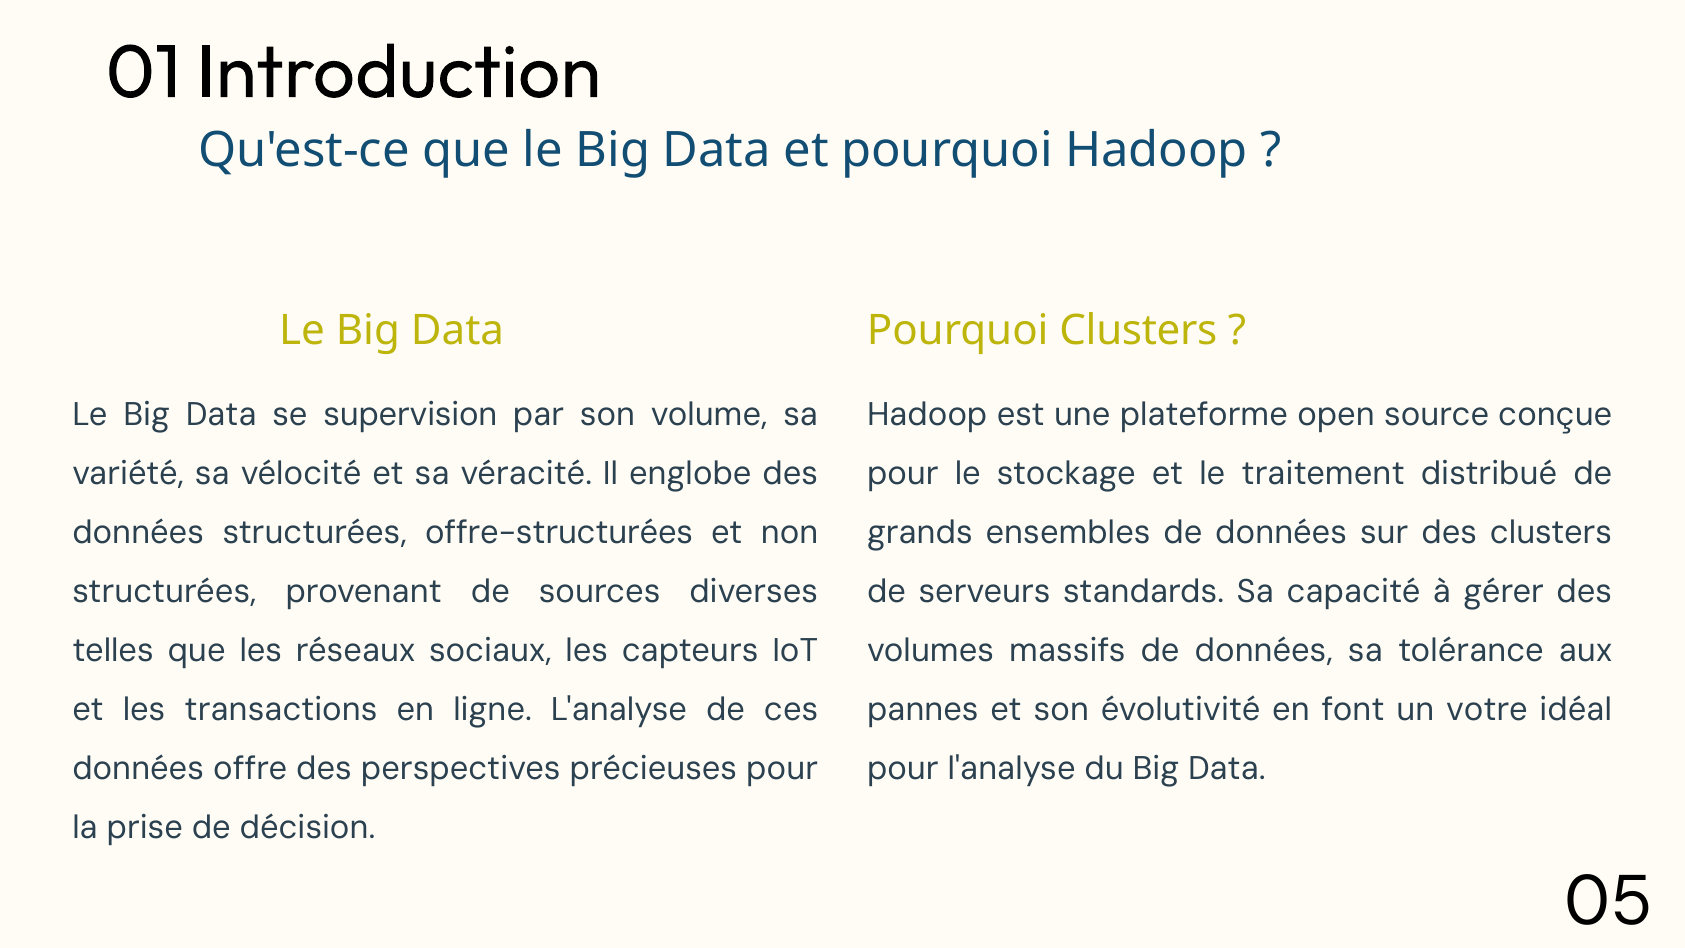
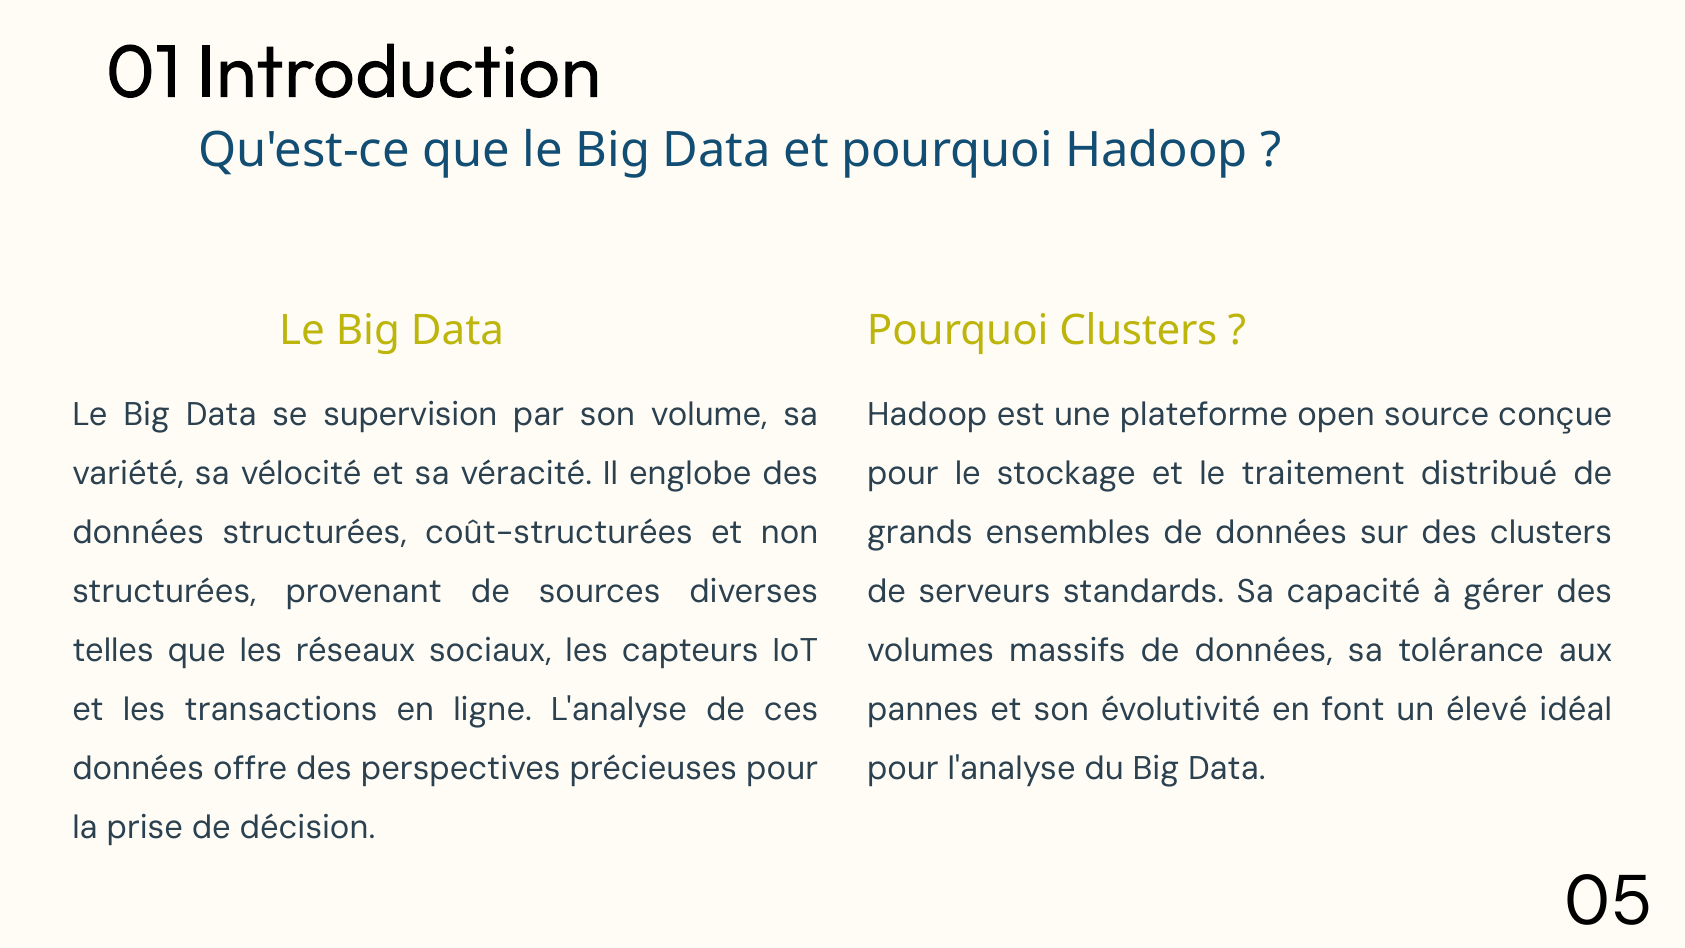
offre-structurées: offre-structurées -> coût-structurées
votre: votre -> élevé
